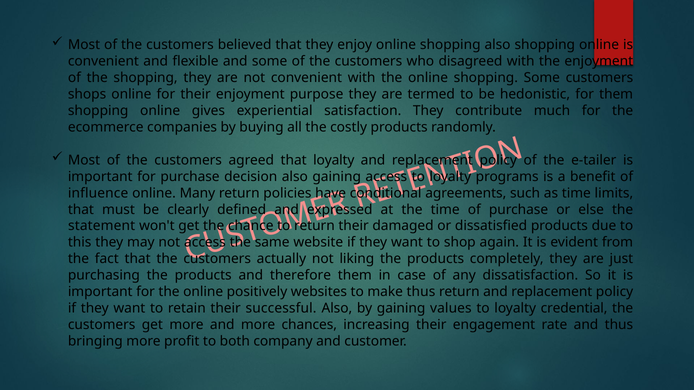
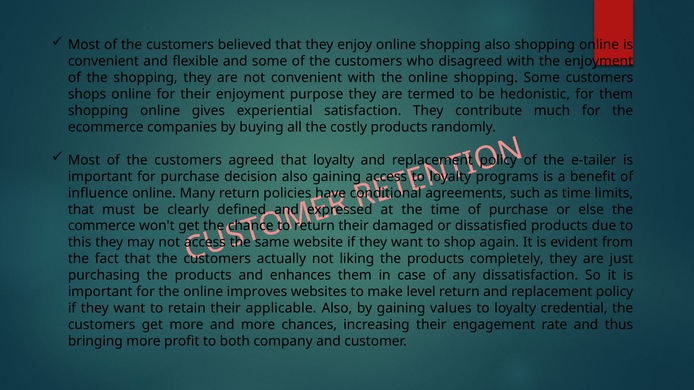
statement: statement -> commerce
therefore: therefore -> enhances
positively: positively -> improves
make thus: thus -> level
successful: successful -> applicable
